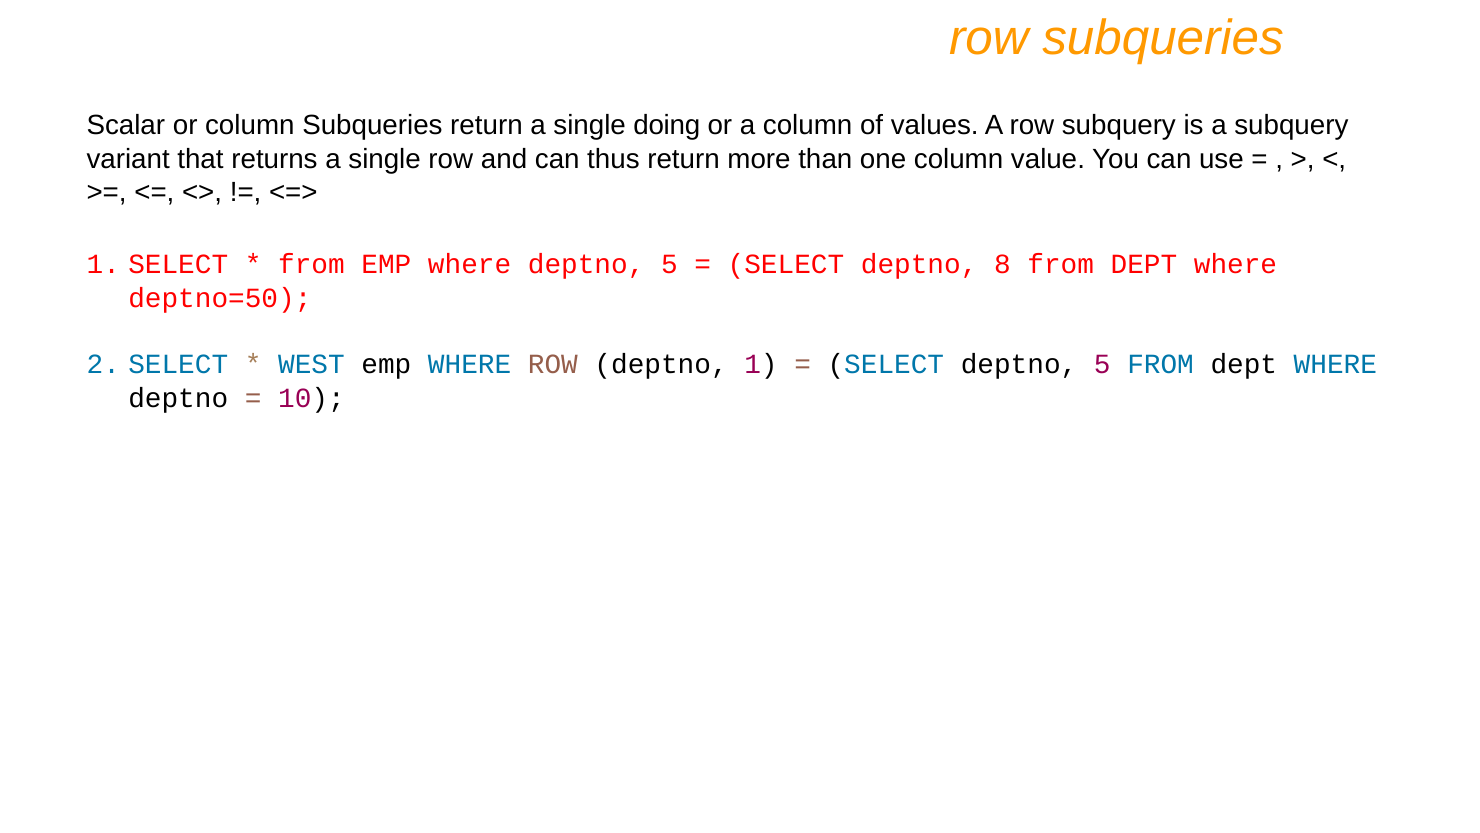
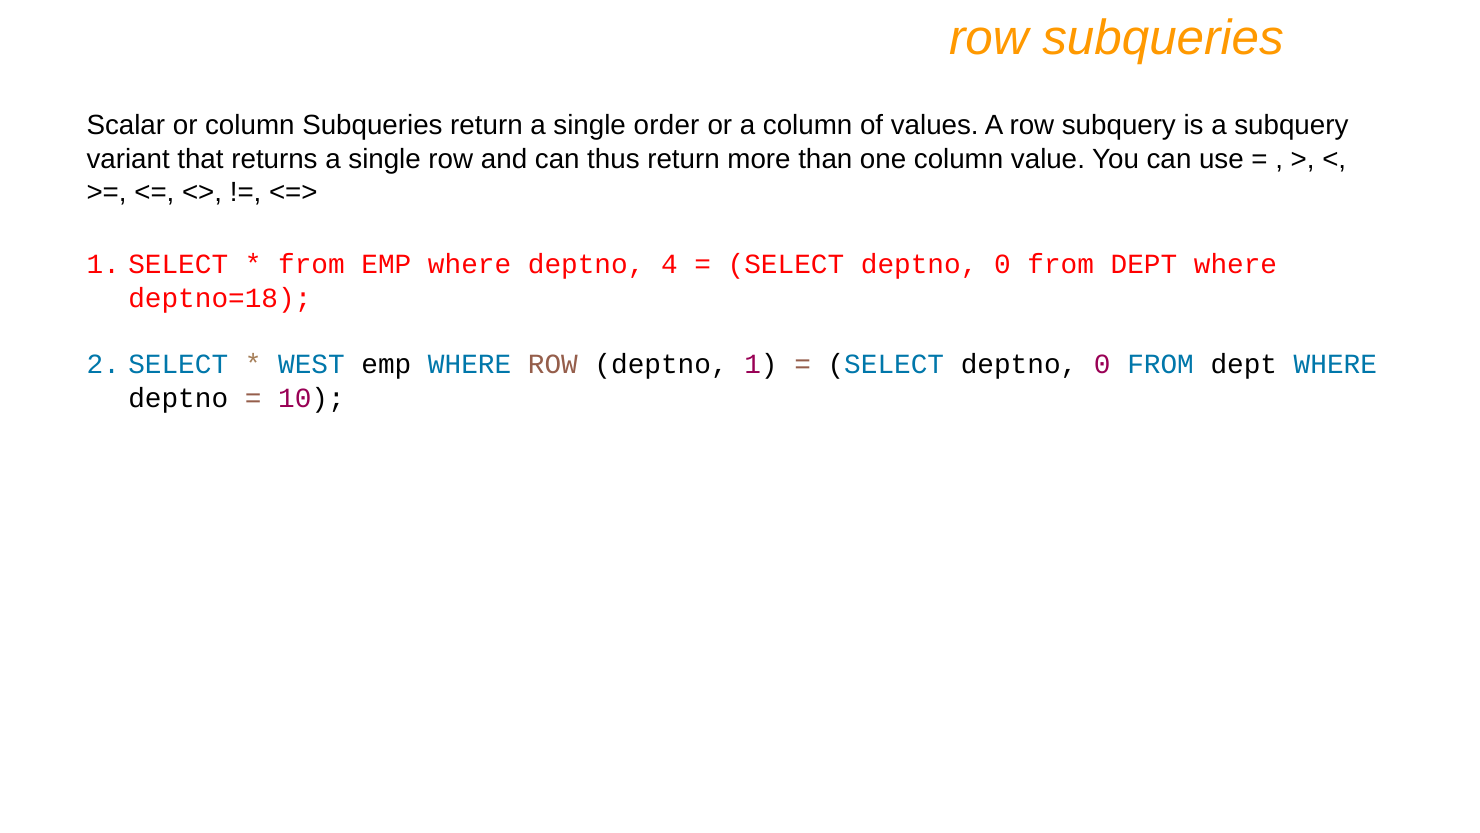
doing: doing -> order
where deptno 5: 5 -> 4
8 at (1002, 264): 8 -> 0
deptno=50: deptno=50 -> deptno=18
5 at (1102, 364): 5 -> 0
